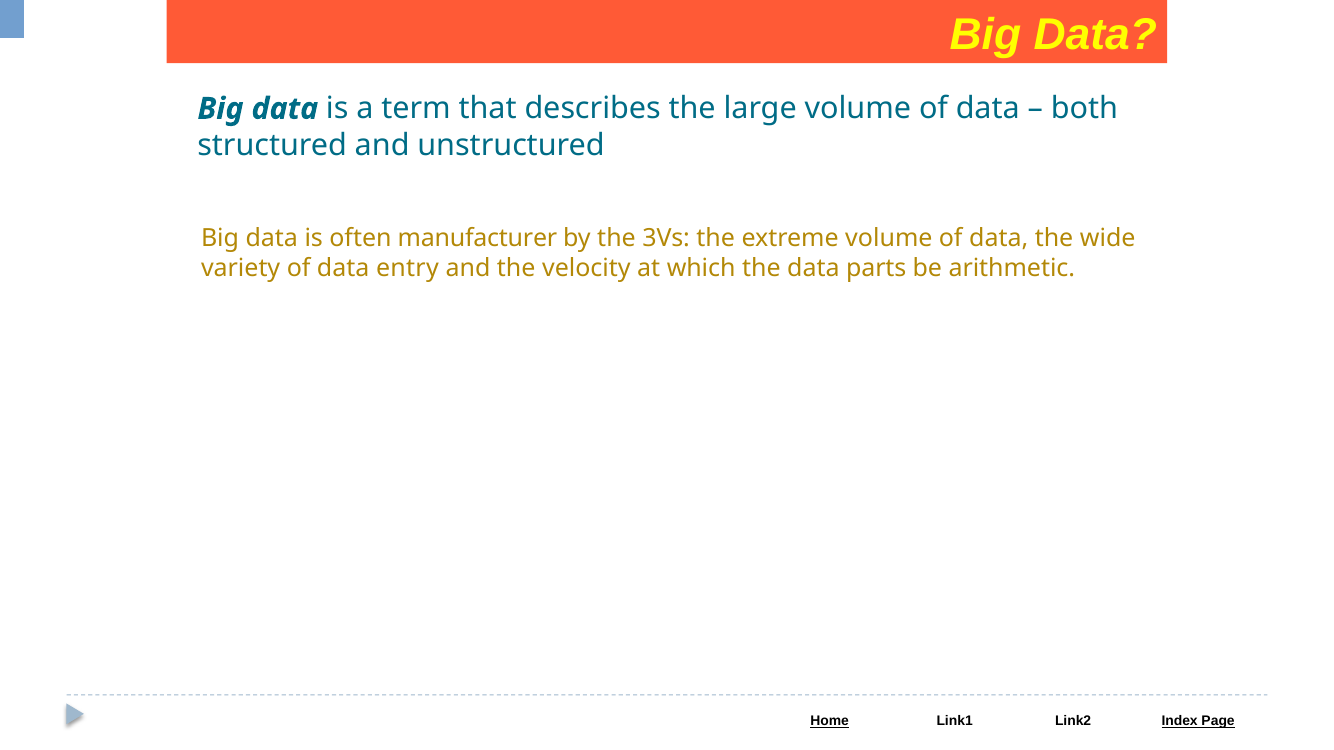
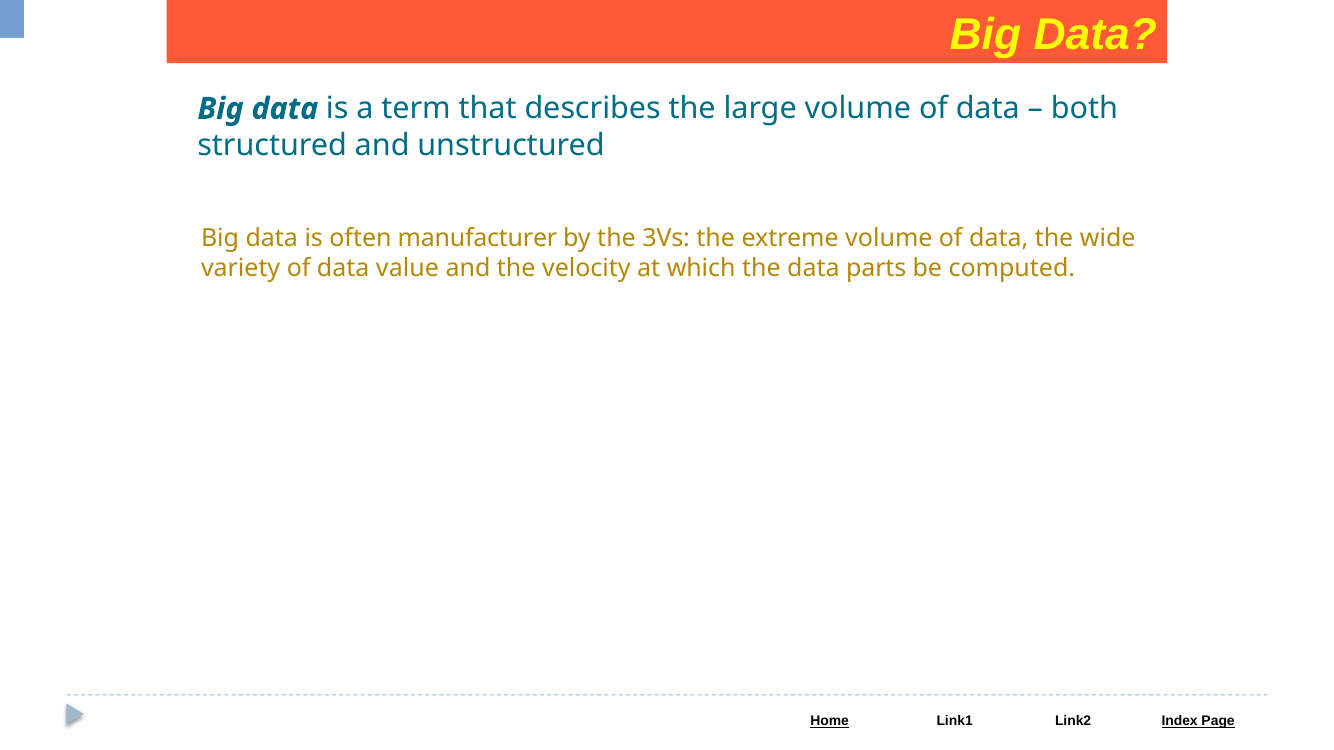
entry: entry -> value
arithmetic: arithmetic -> computed
